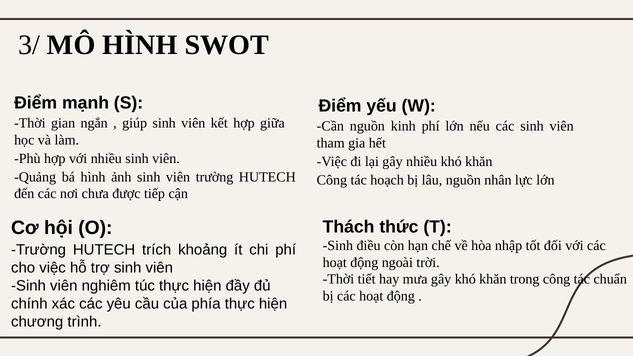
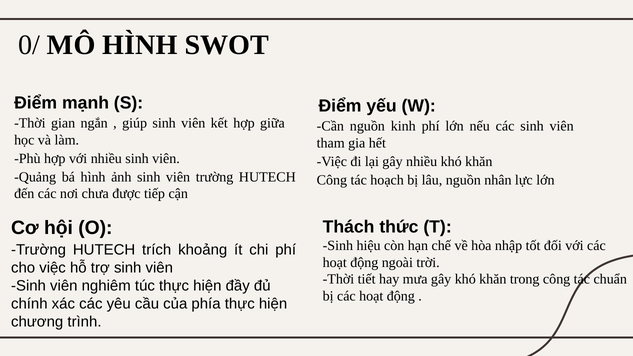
3/: 3/ -> 0/
điều: điều -> hiệu
